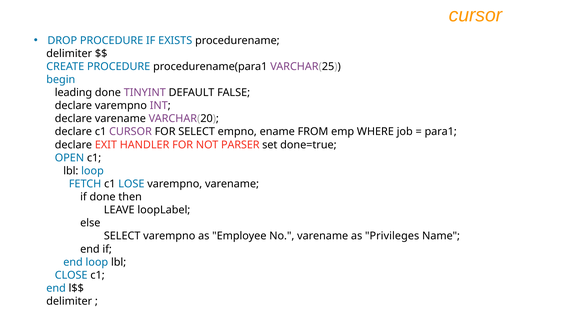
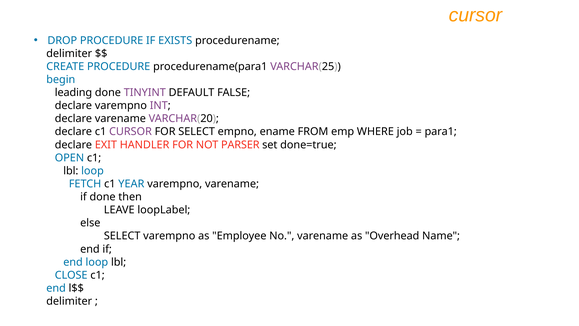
LOSE: LOSE -> YEAR
Privileges: Privileges -> Overhead
